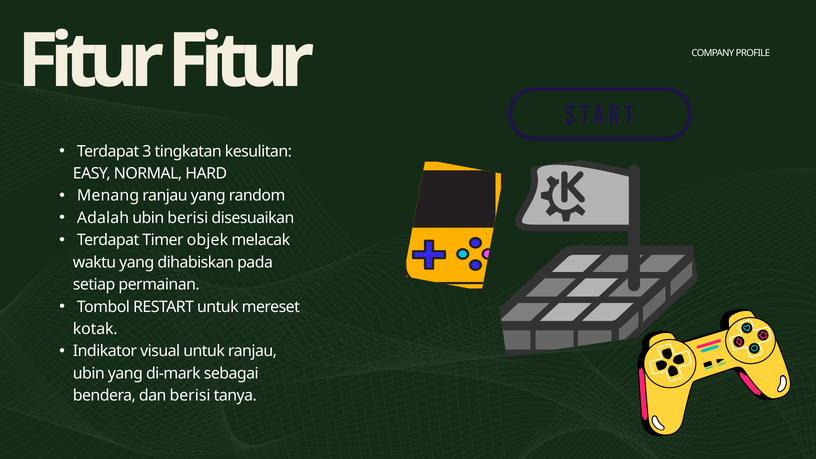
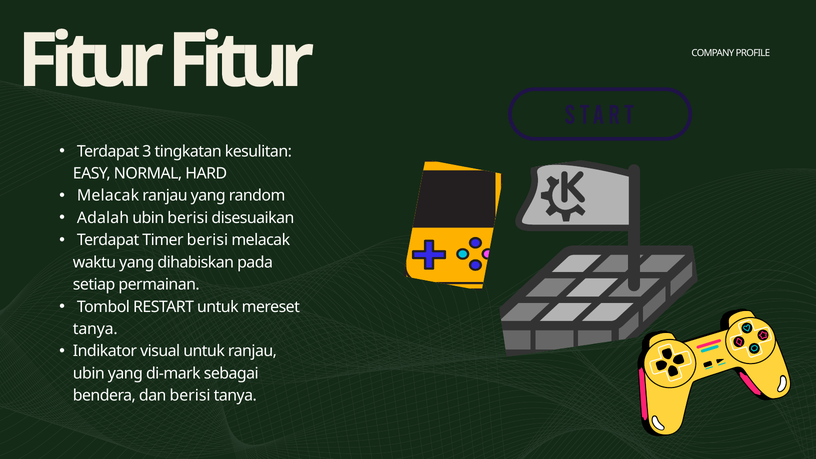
Menang at (108, 196): Menang -> Melacak
Timer objek: objek -> berisi
kotak at (95, 329): kotak -> tanya
